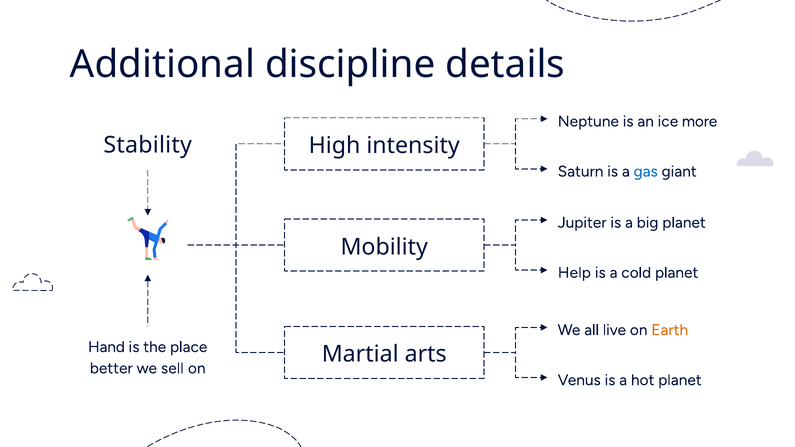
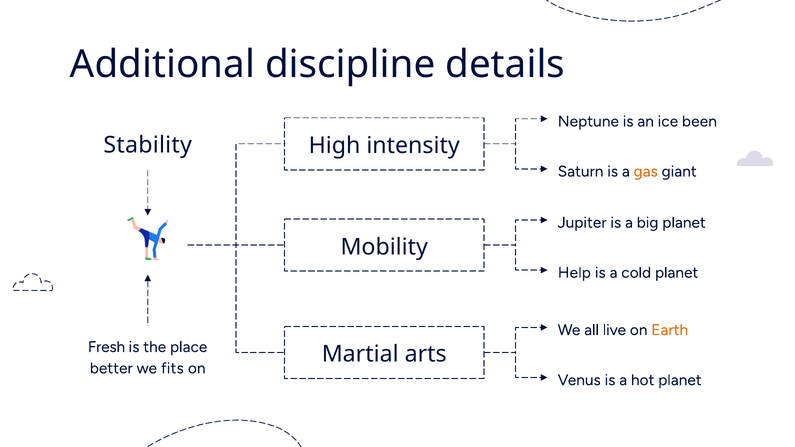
more: more -> been
gas colour: blue -> orange
Hand: Hand -> Fresh
sell: sell -> fits
